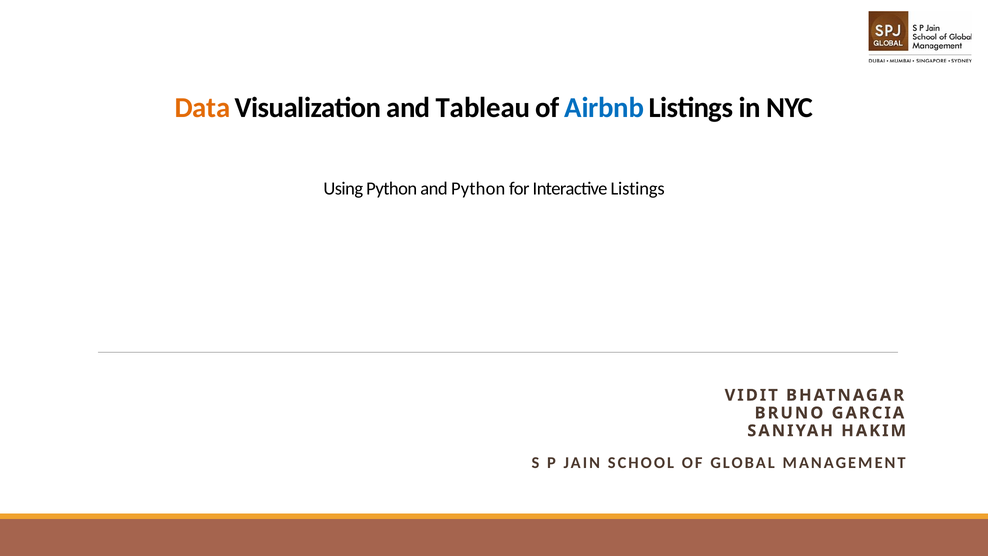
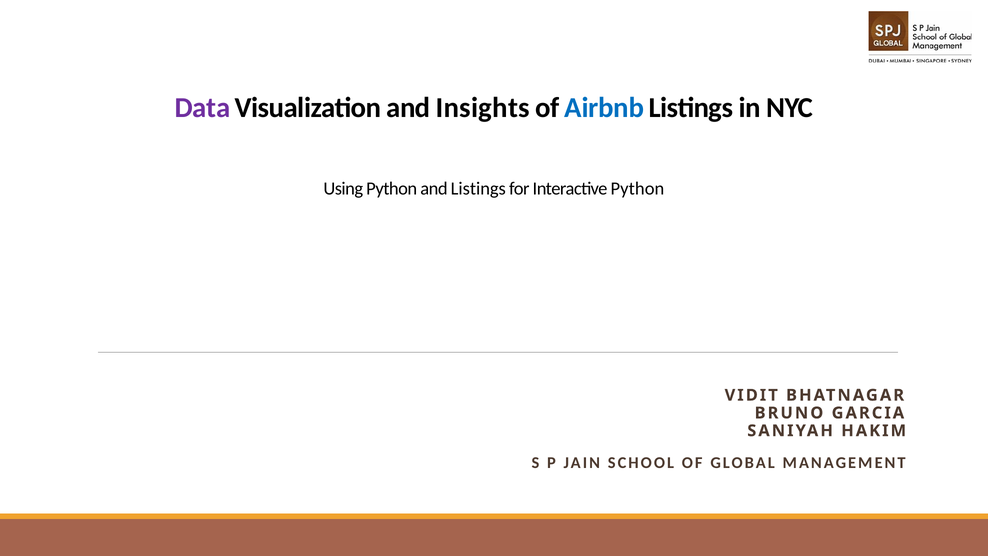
Data colour: orange -> purple
Tableau: Tableau -> Insights
and Python: Python -> Listings
Interactive Listings: Listings -> Python
